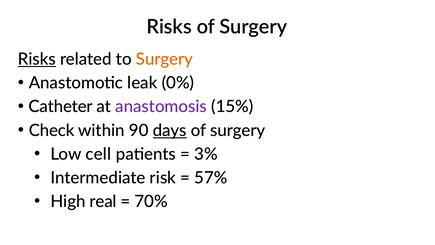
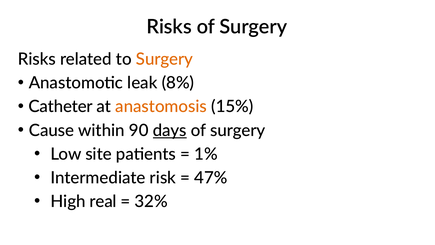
Risks at (37, 59) underline: present -> none
0%: 0% -> 8%
anastomosis colour: purple -> orange
Check: Check -> Cause
cell: cell -> site
3%: 3% -> 1%
57%: 57% -> 47%
70%: 70% -> 32%
